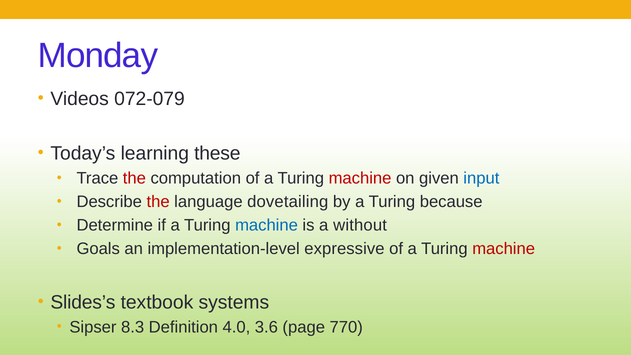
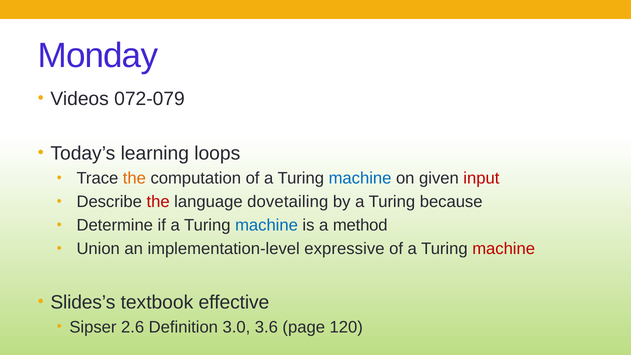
these: these -> loops
the at (134, 178) colour: red -> orange
machine at (360, 178) colour: red -> blue
input colour: blue -> red
without: without -> method
Goals: Goals -> Union
systems: systems -> effective
8.3: 8.3 -> 2.6
4.0: 4.0 -> 3.0
770: 770 -> 120
